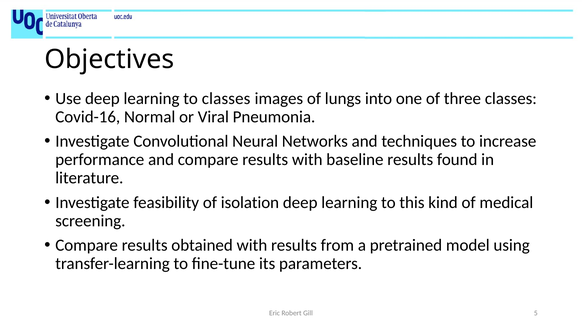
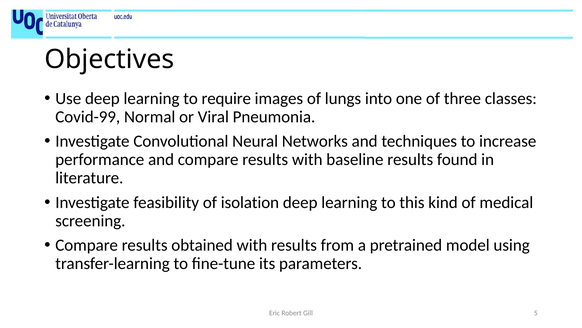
to classes: classes -> require
Covid-16: Covid-16 -> Covid-99
